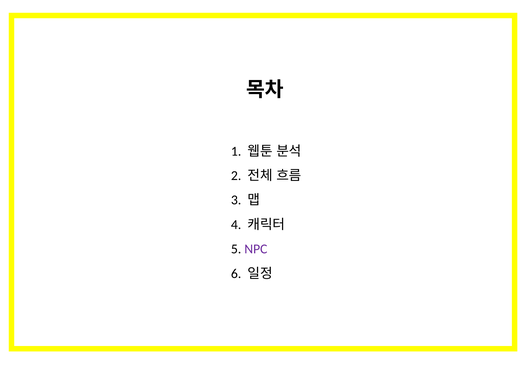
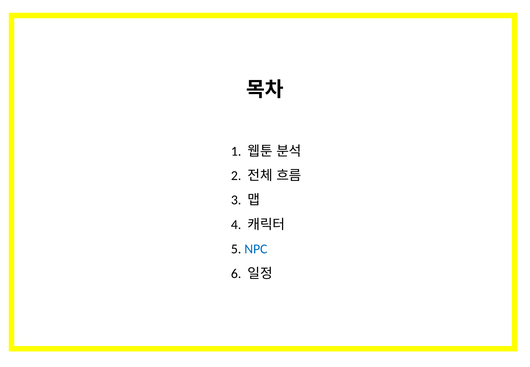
NPC colour: purple -> blue
